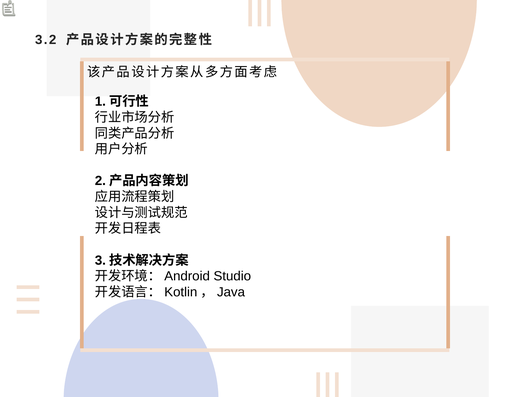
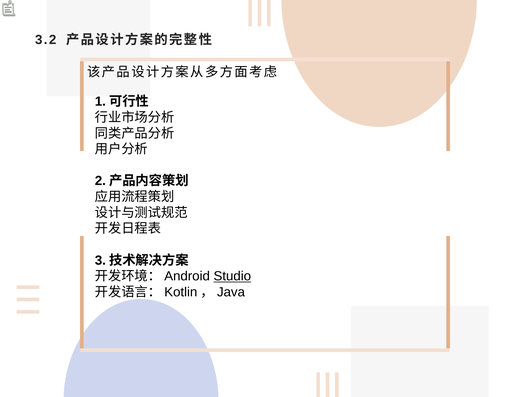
Studio underline: none -> present
